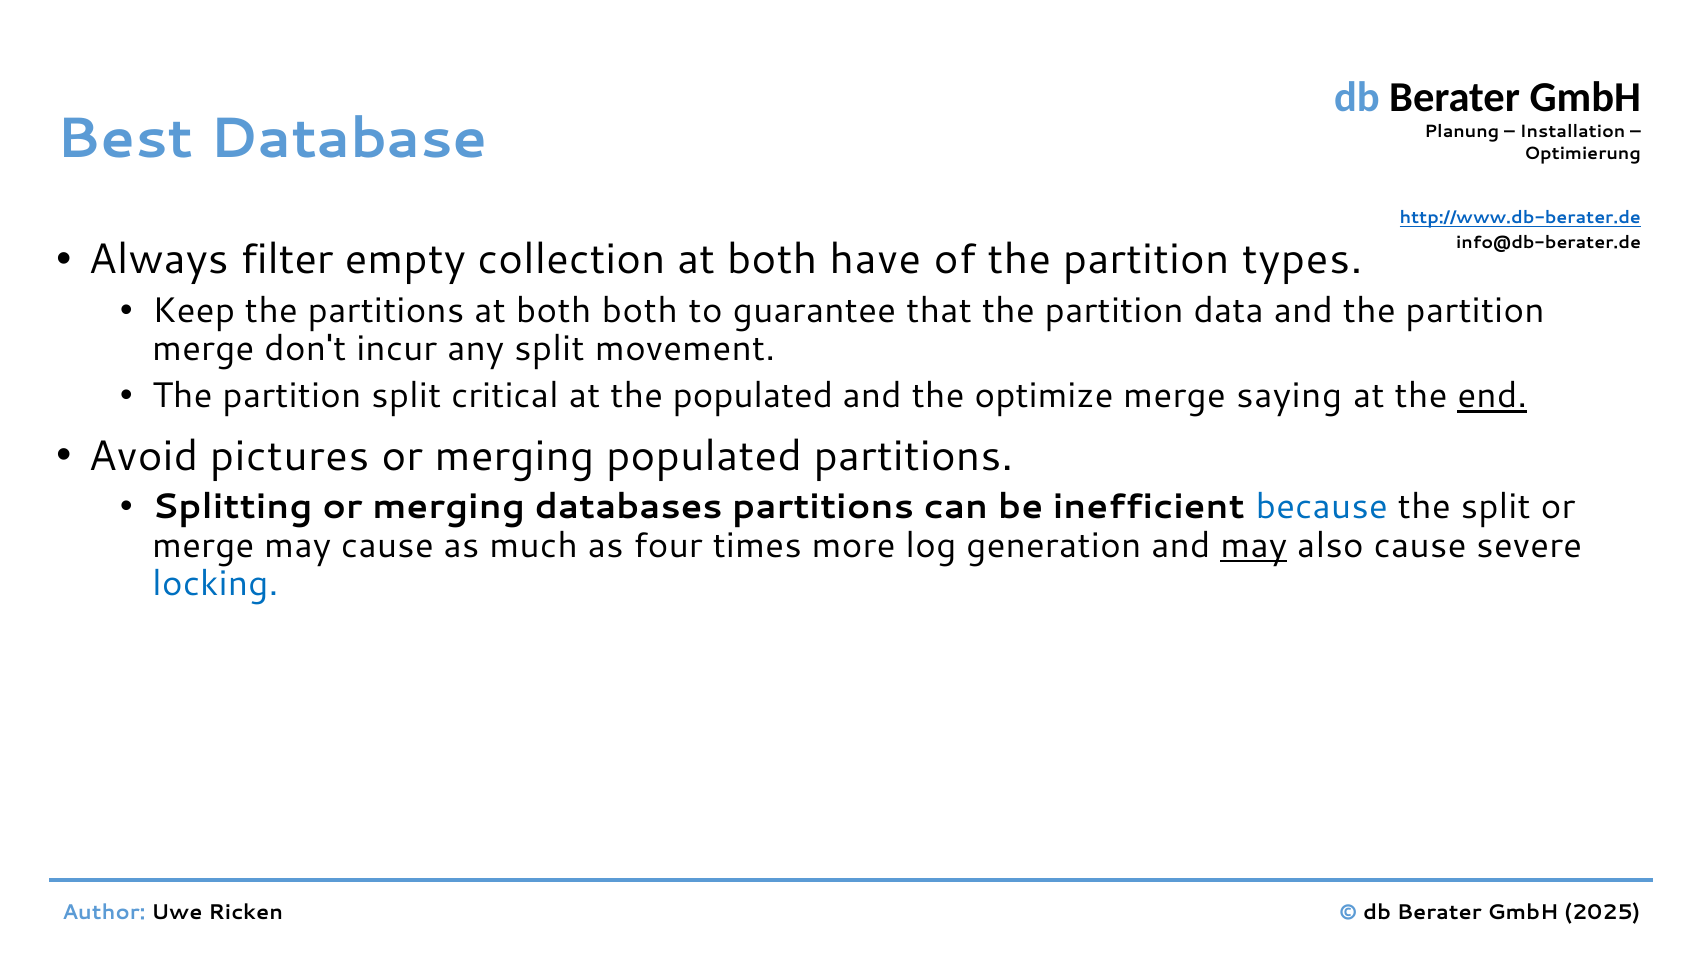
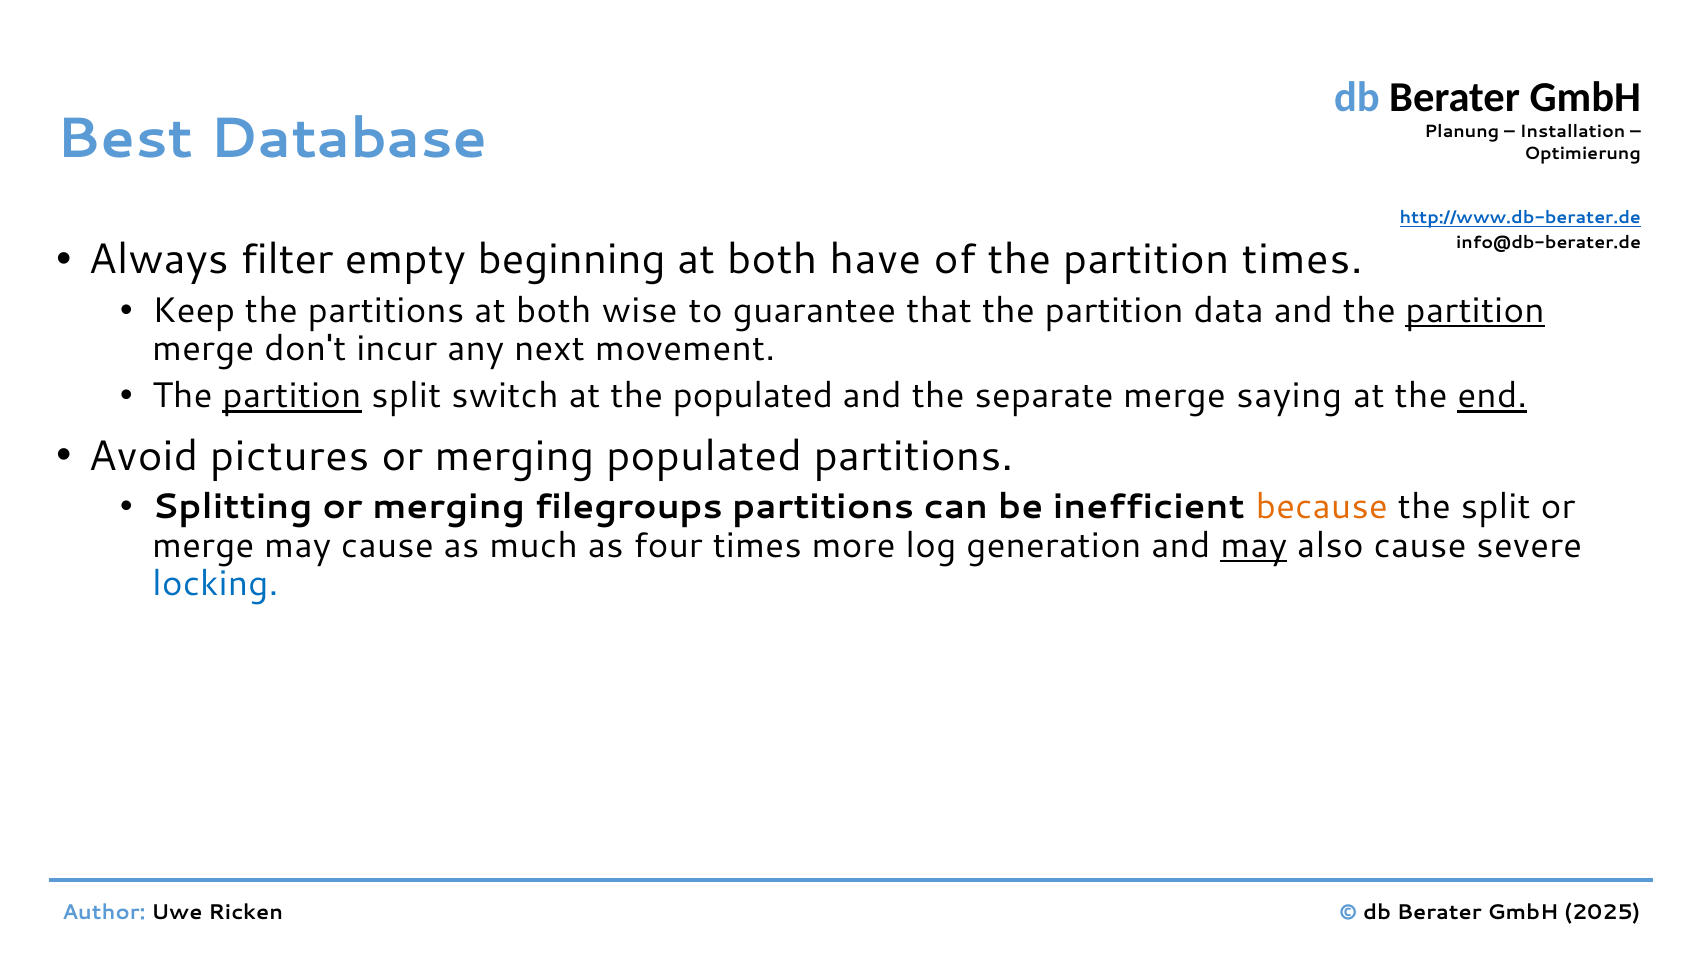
collection: collection -> beginning
partition types: types -> times
both both: both -> wise
partition at (1475, 311) underline: none -> present
any split: split -> next
partition at (292, 396) underline: none -> present
critical: critical -> switch
optimize: optimize -> separate
databases: databases -> filegroups
because colour: blue -> orange
